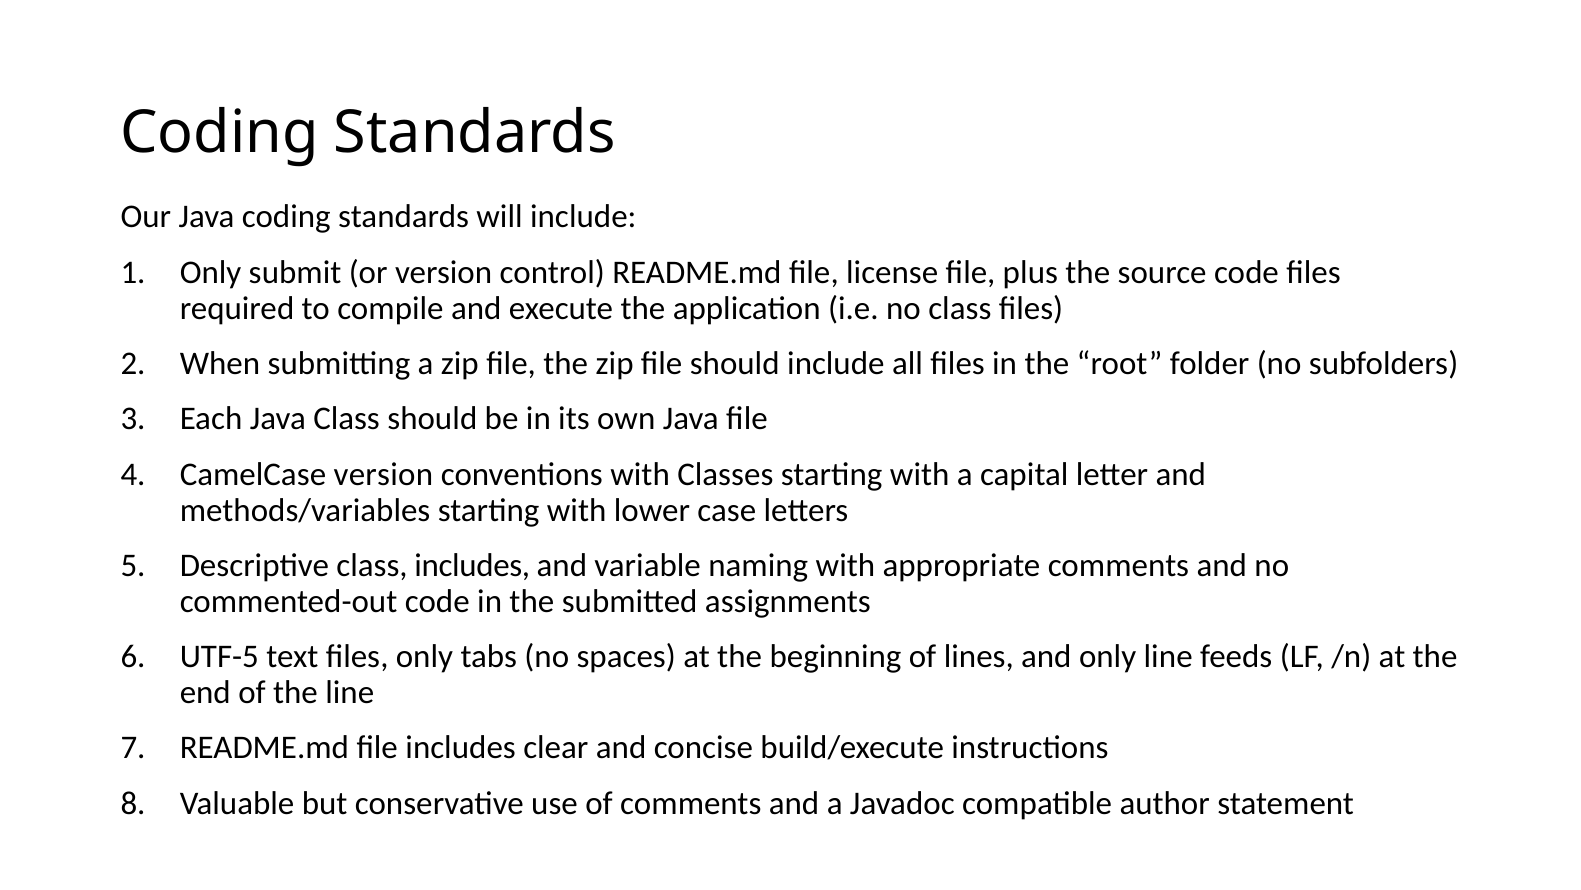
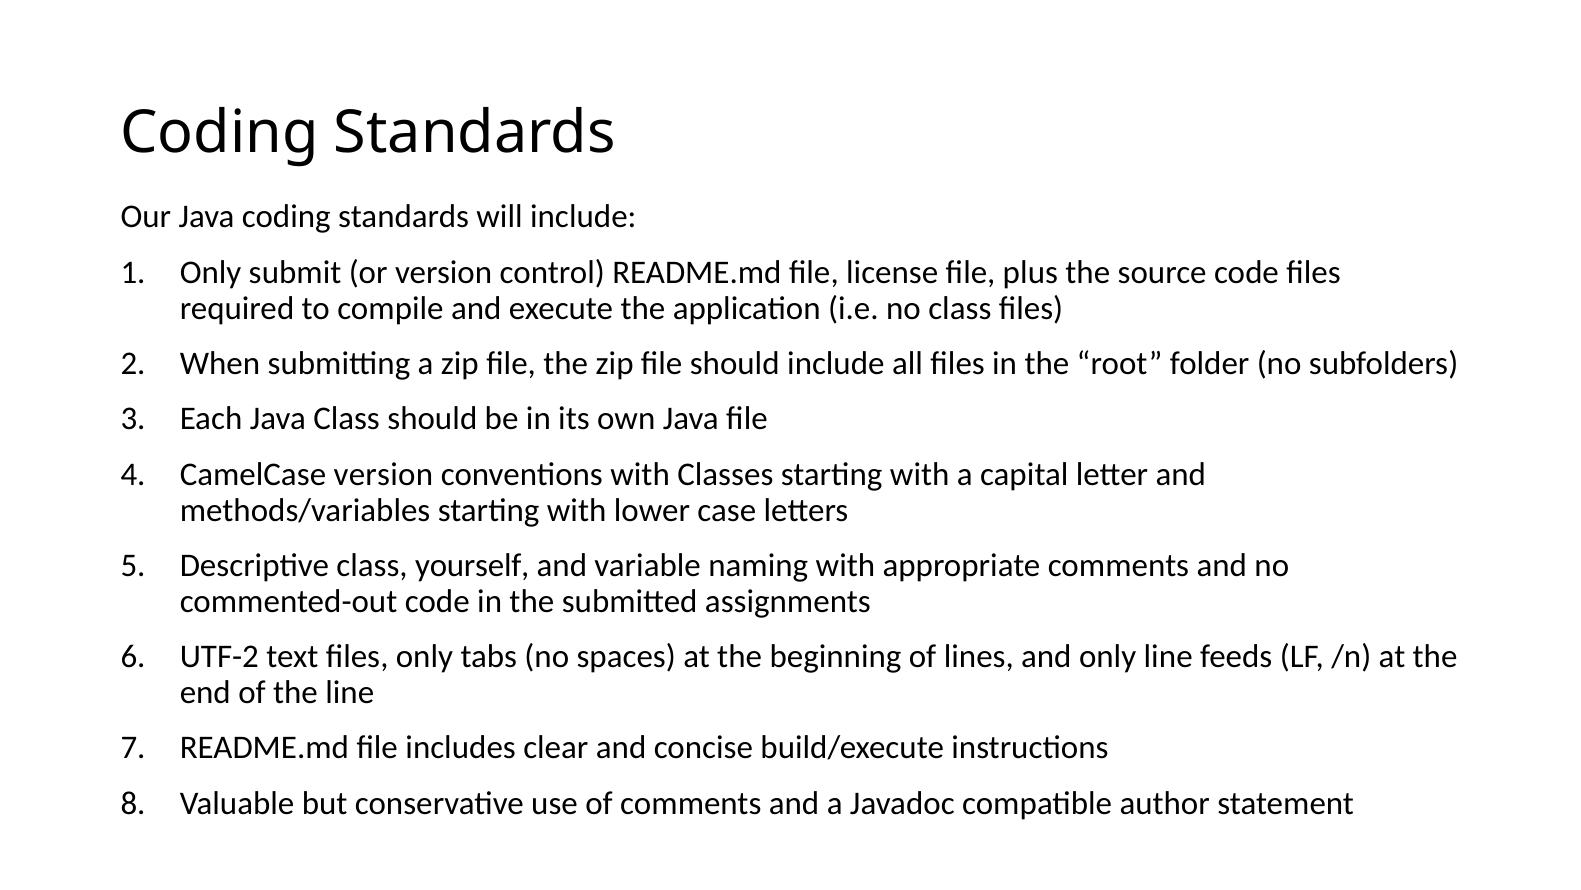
class includes: includes -> yourself
UTF-5: UTF-5 -> UTF-2
